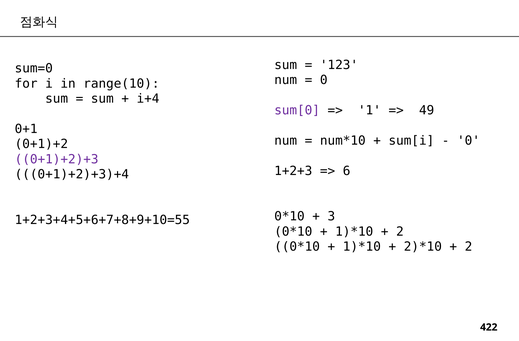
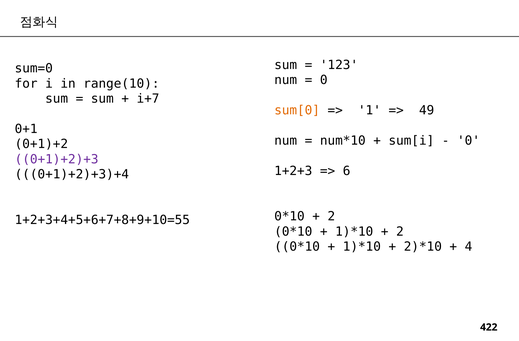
i+4: i+4 -> i+7
sum[0 colour: purple -> orange
3 at (331, 216): 3 -> 2
2 at (469, 247): 2 -> 4
